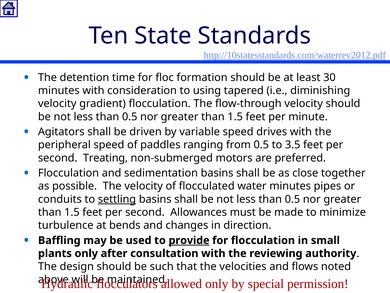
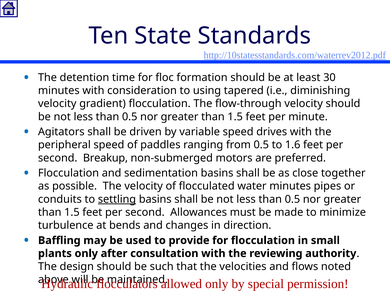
3.5: 3.5 -> 1.6
Treating: Treating -> Breakup
provide underline: present -> none
